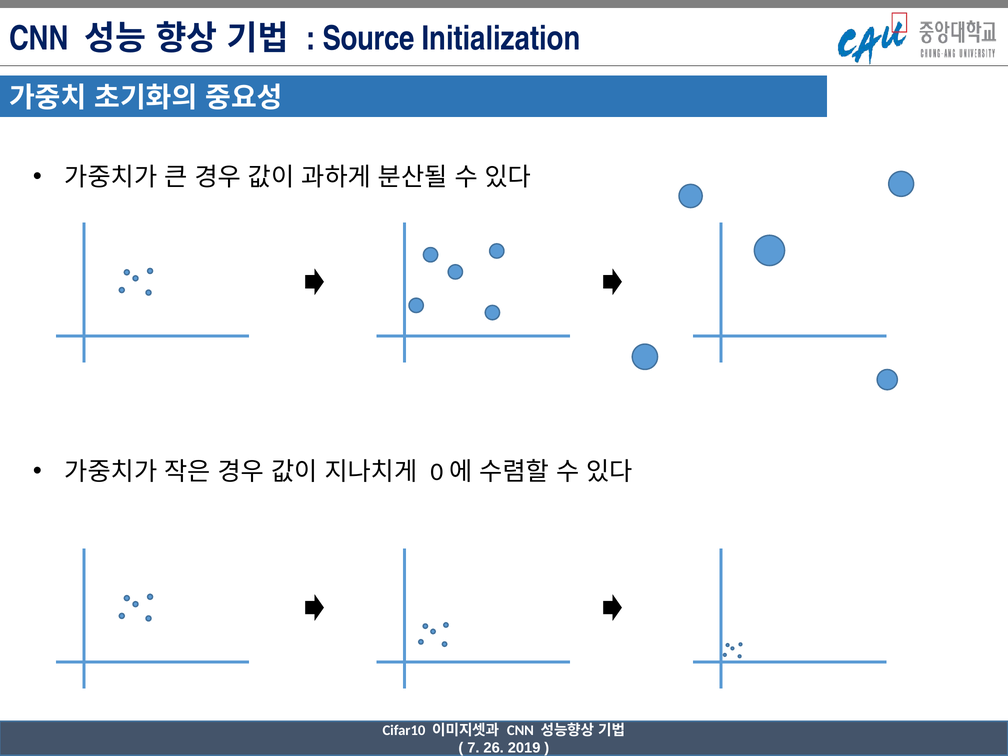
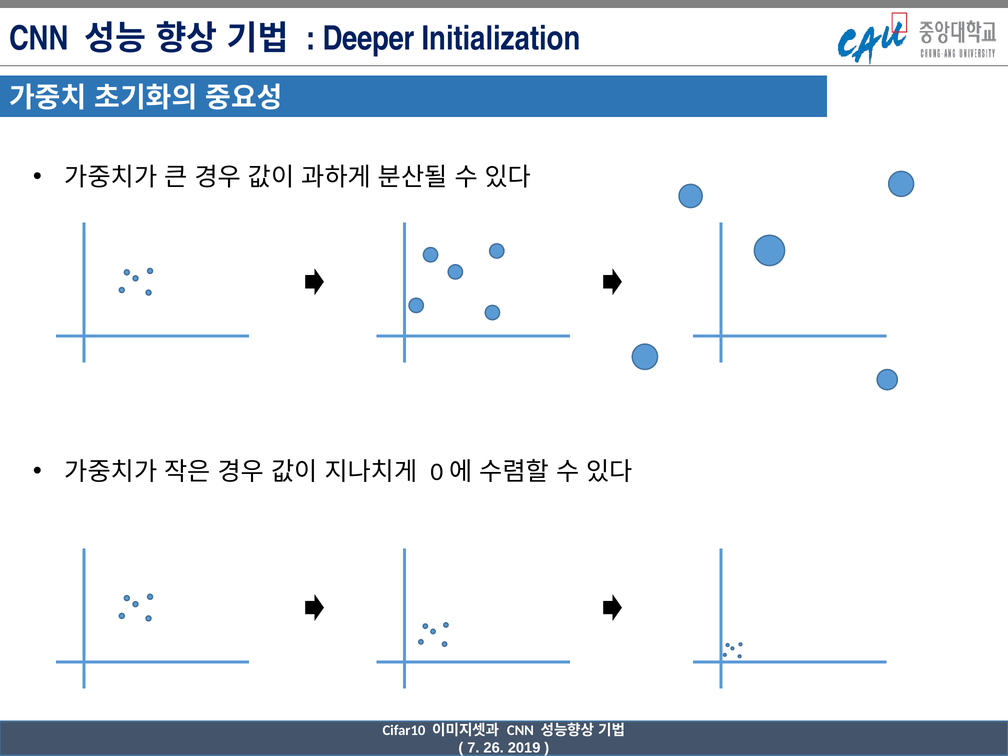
Source: Source -> Deeper
